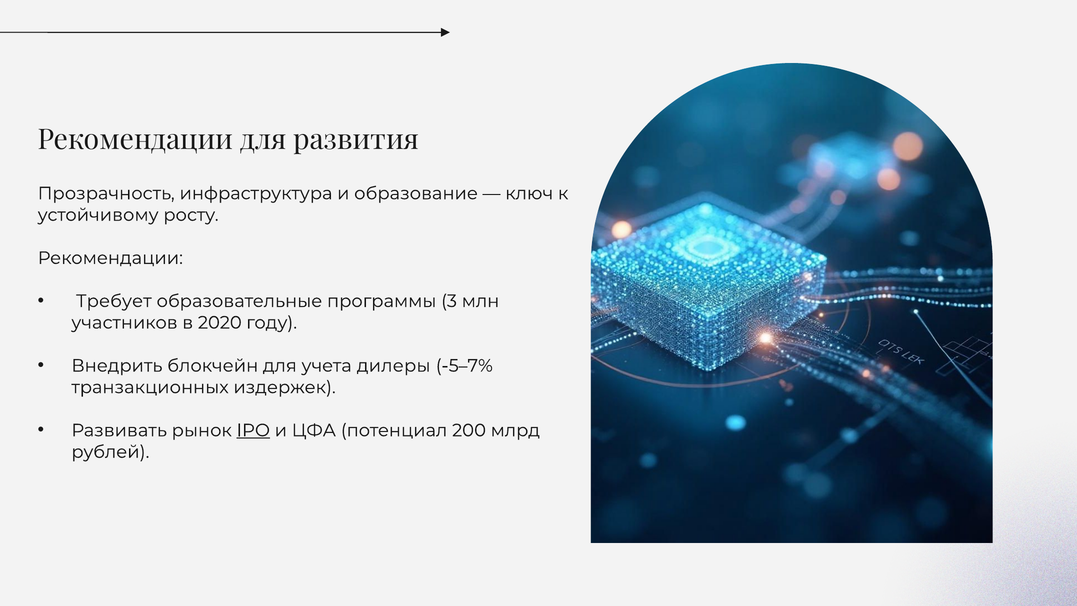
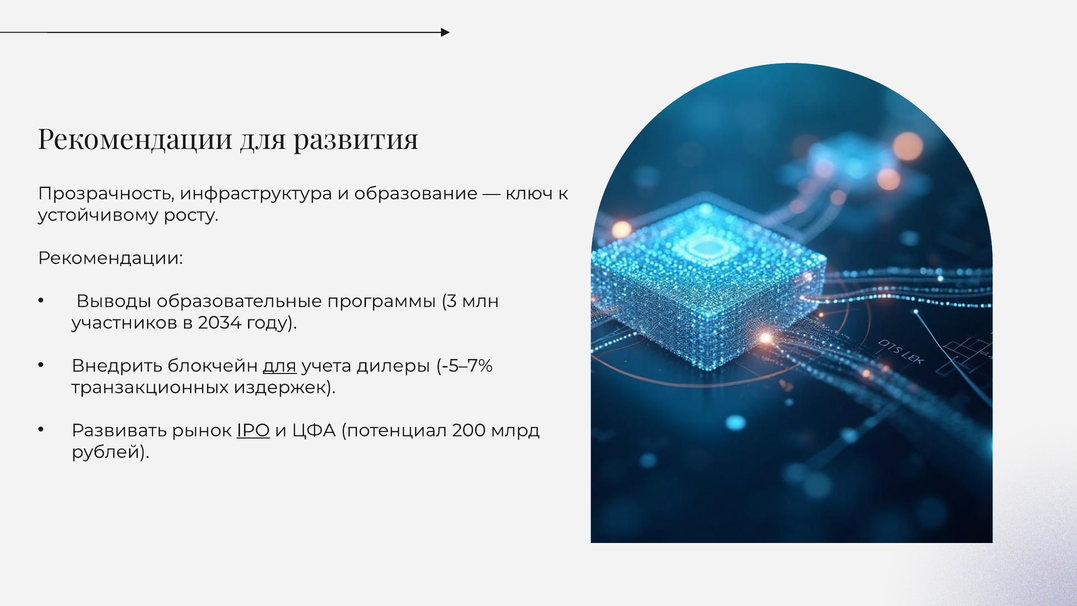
Требует: Требует -> Выводы
2020: 2020 -> 2034
для at (280, 366) underline: none -> present
